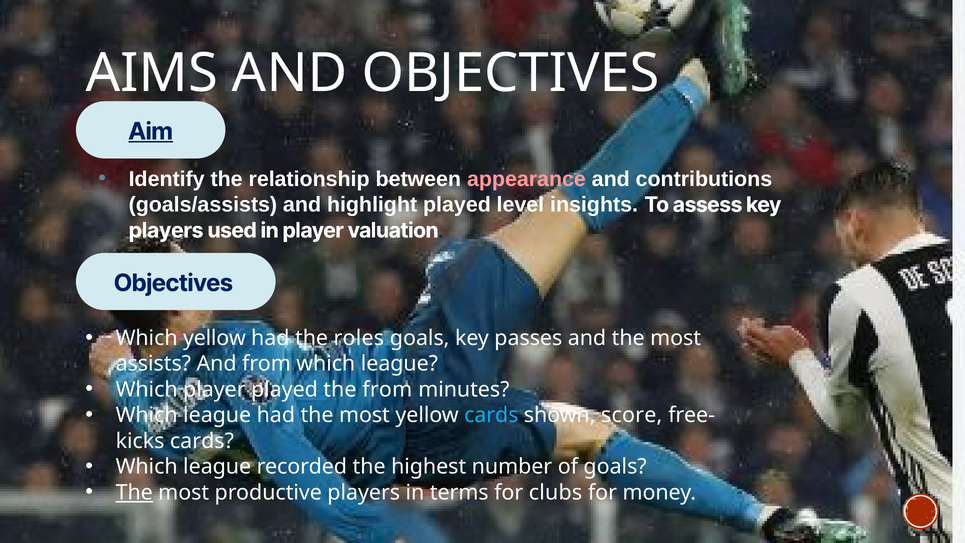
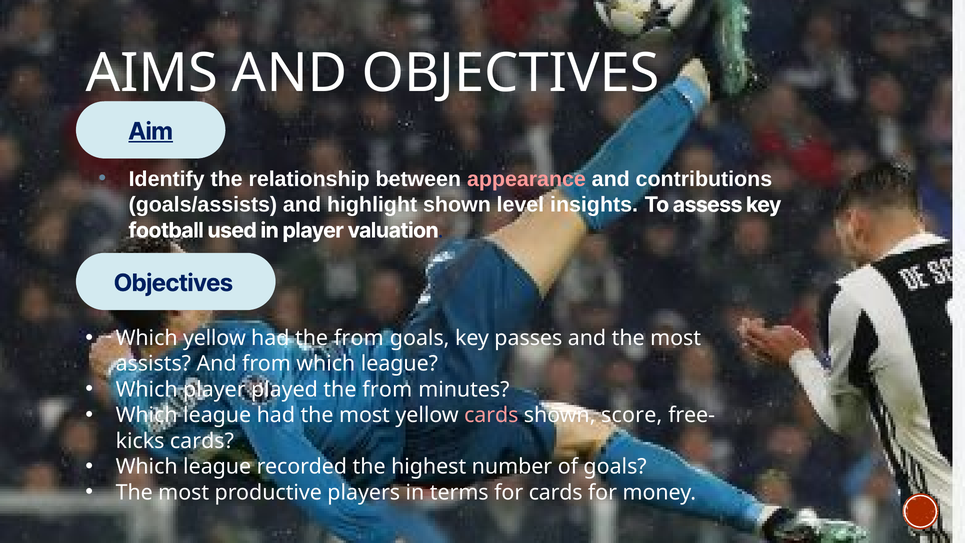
highlight played: played -> shown
players at (166, 230): players -> football
had the roles: roles -> from
cards at (491, 415) colour: light blue -> pink
The at (134, 492) underline: present -> none
for clubs: clubs -> cards
